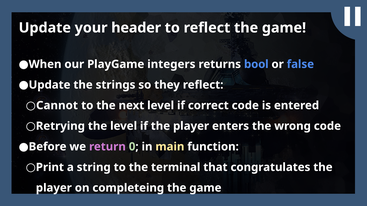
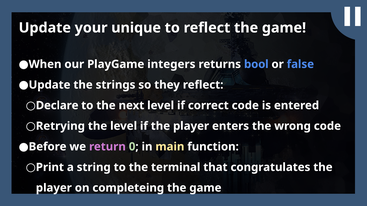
header: header -> unique
Cannot: Cannot -> Declare
